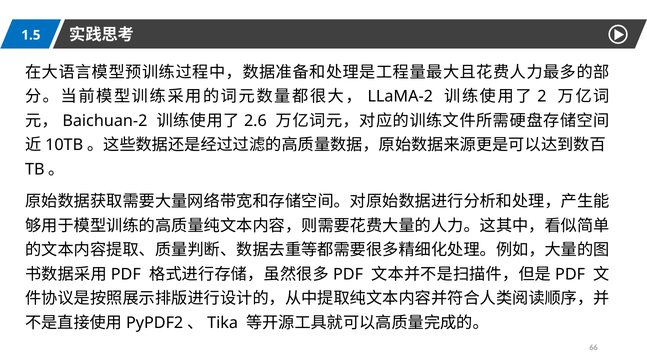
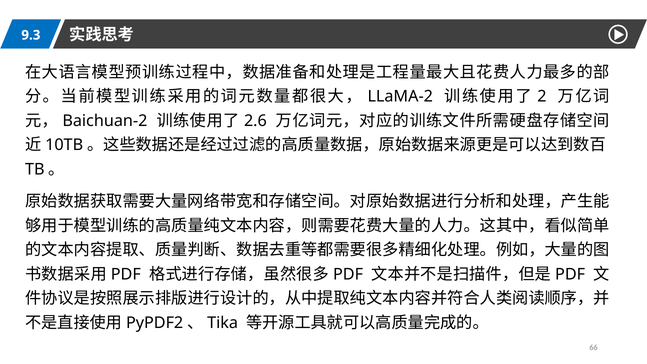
1.5: 1.5 -> 9.3
